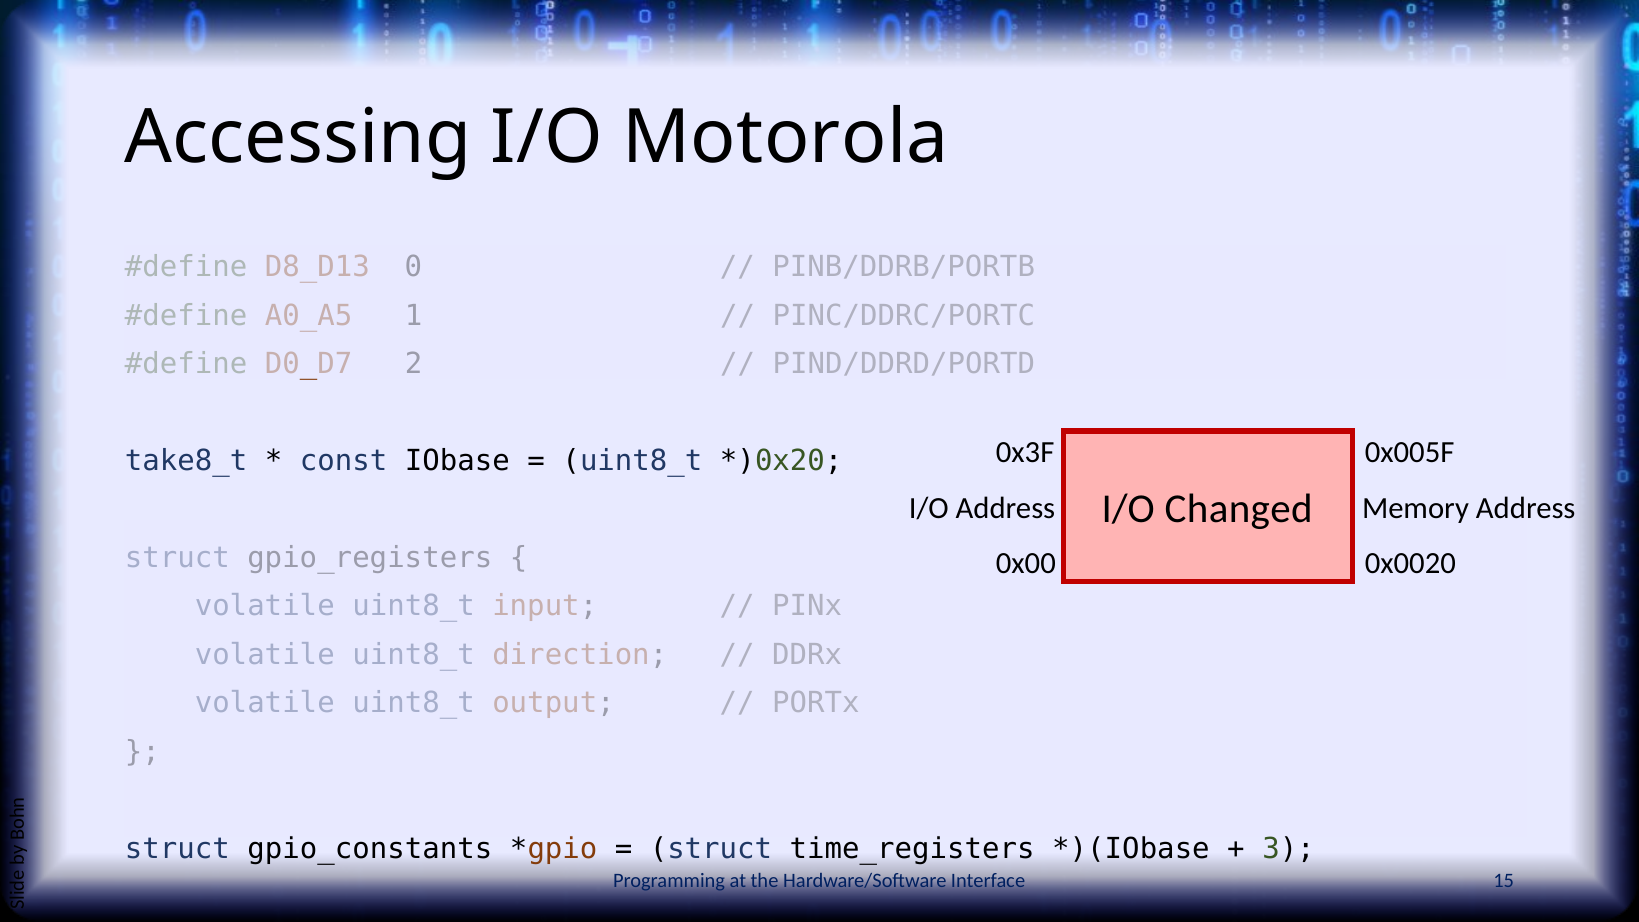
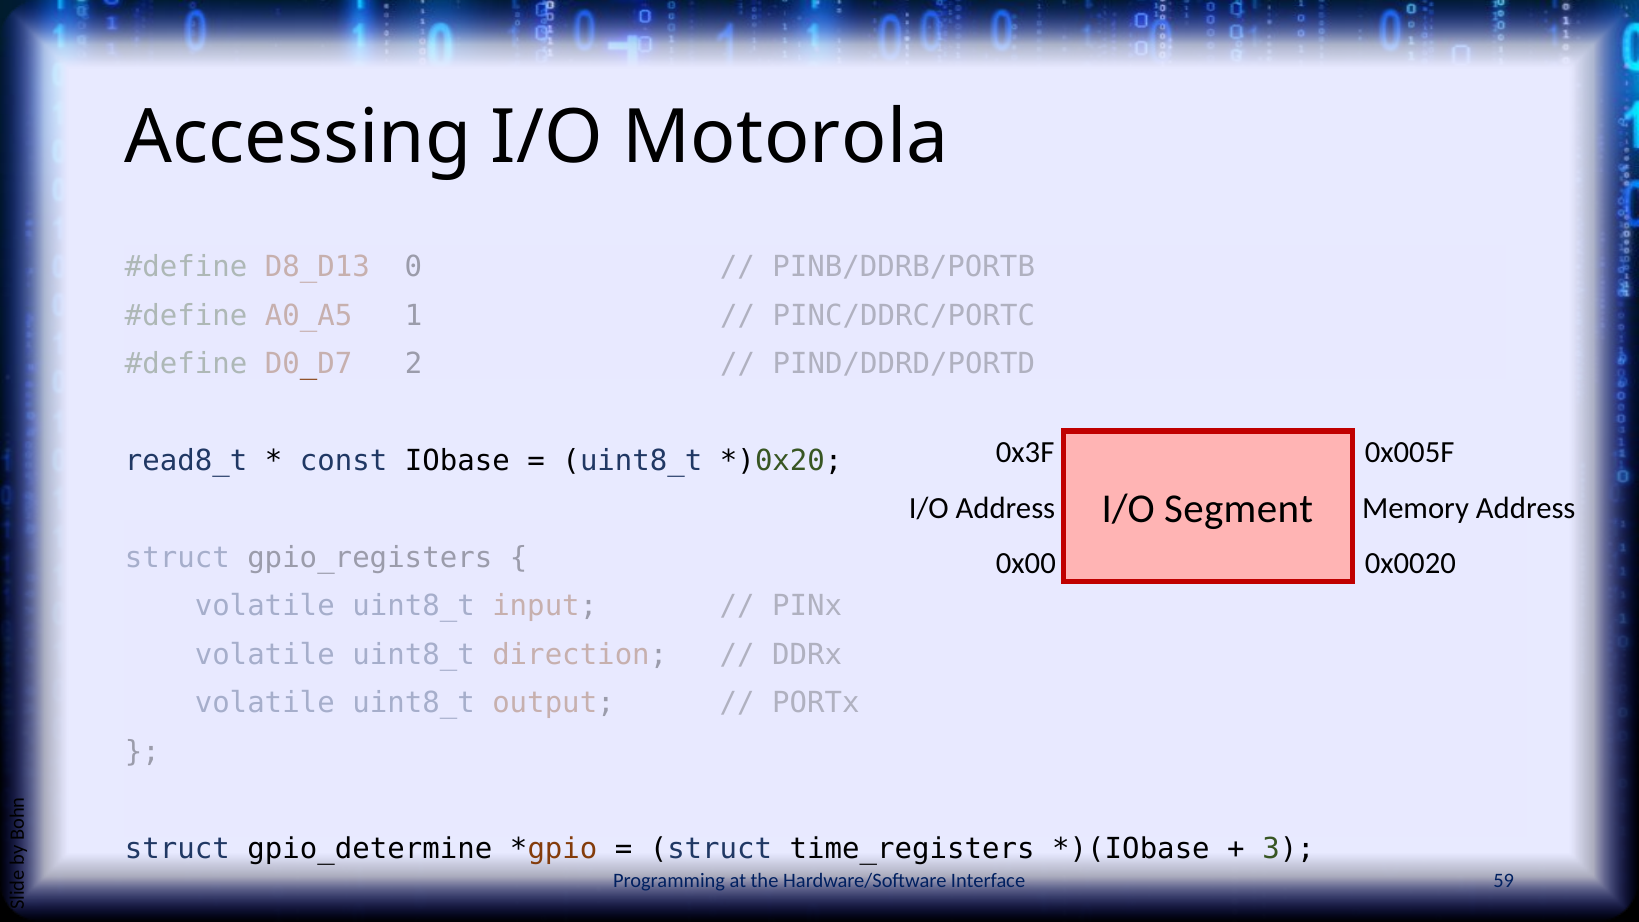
take8_t: take8_t -> read8_t
Changed: Changed -> Segment
gpio_constants: gpio_constants -> gpio_determine
15: 15 -> 59
